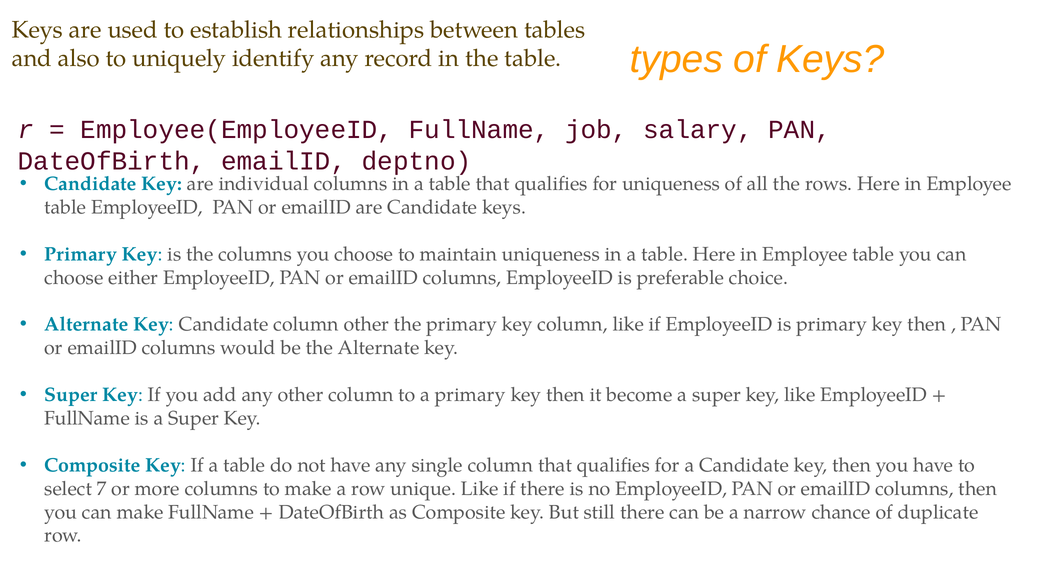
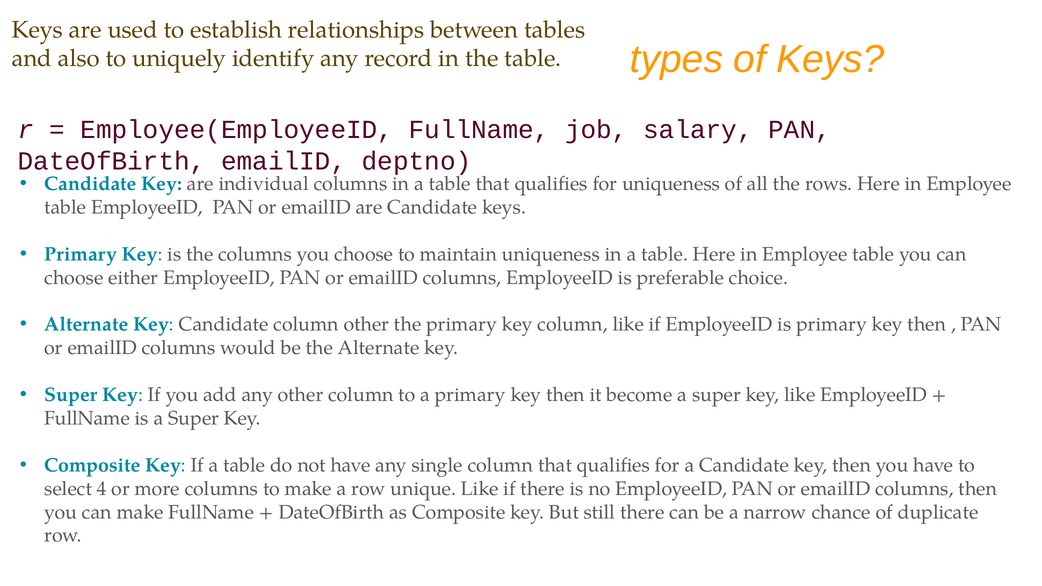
7: 7 -> 4
